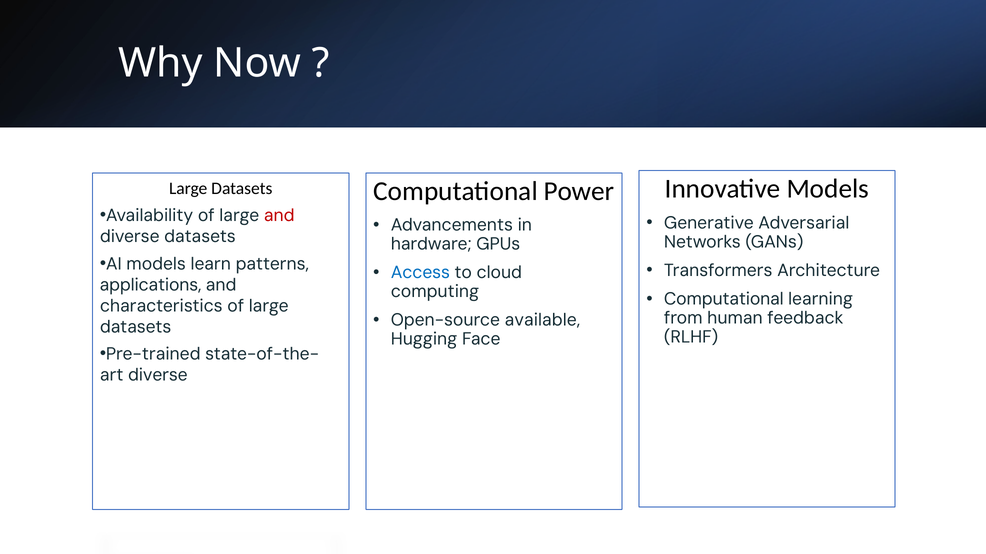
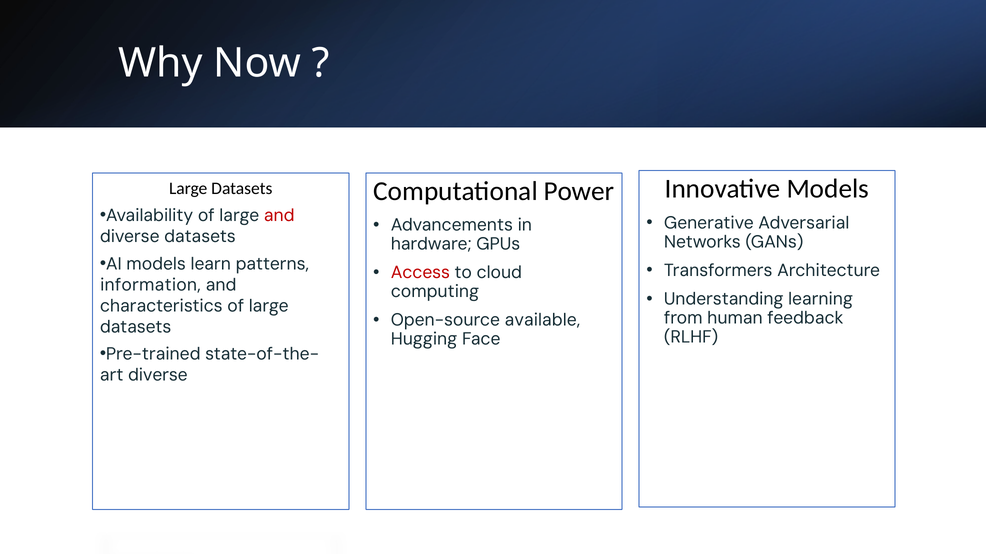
Access colour: blue -> red
applications: applications -> information
Computational at (724, 299): Computational -> Understanding
